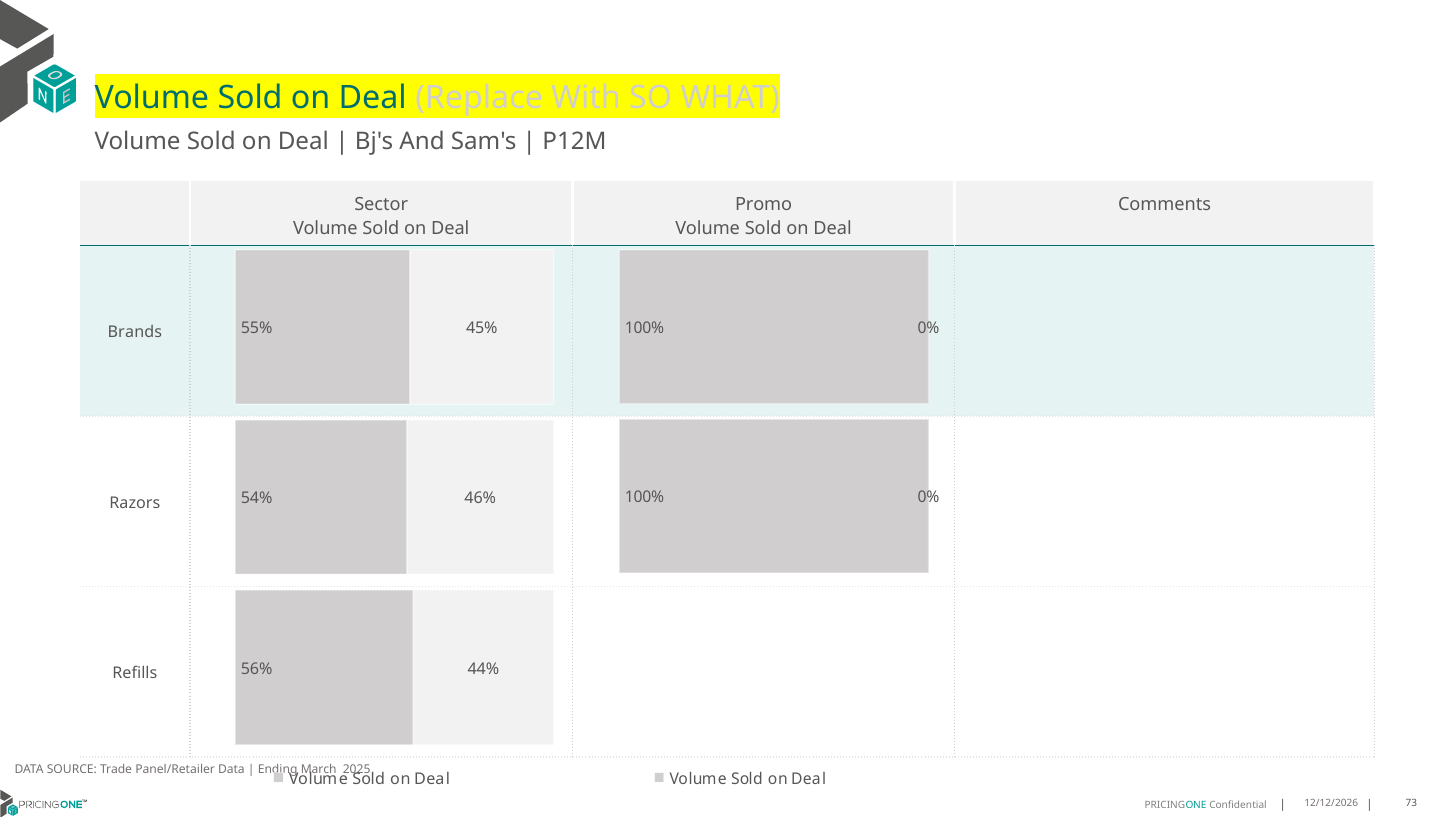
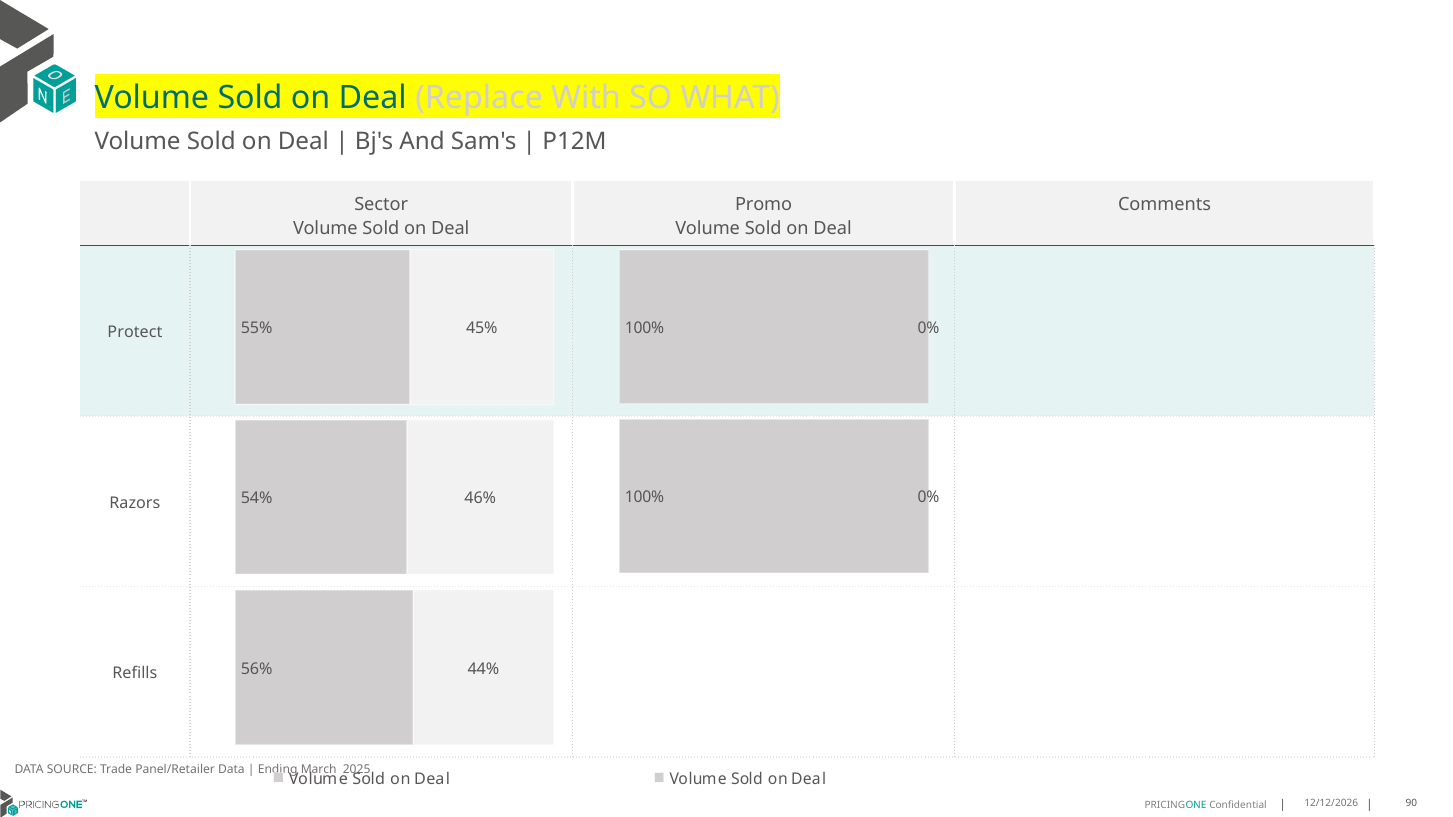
Brands: Brands -> Protect
73: 73 -> 90
